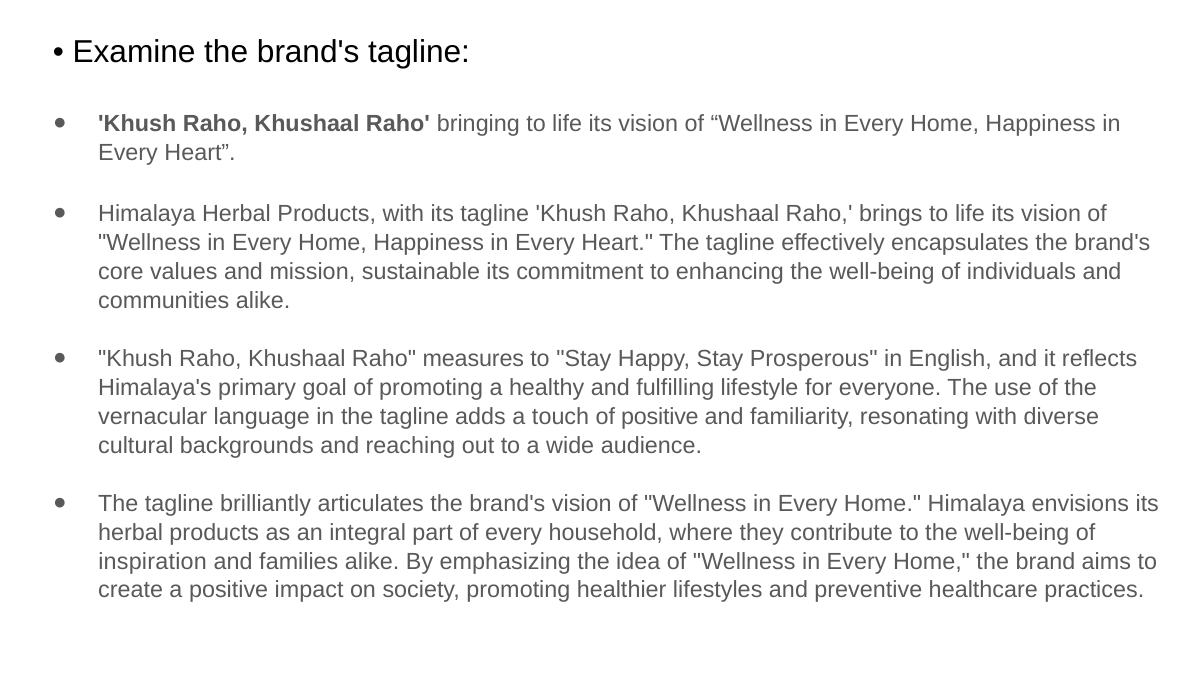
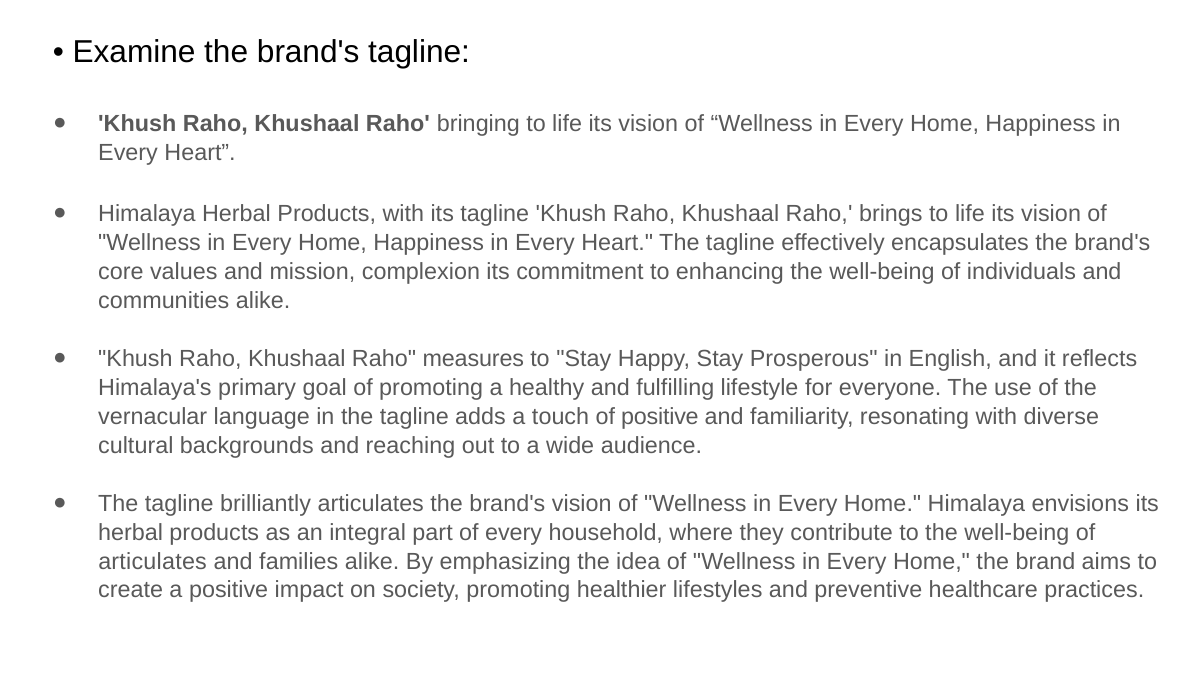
sustainable: sustainable -> complexion
inspiration at (153, 561): inspiration -> articulates
